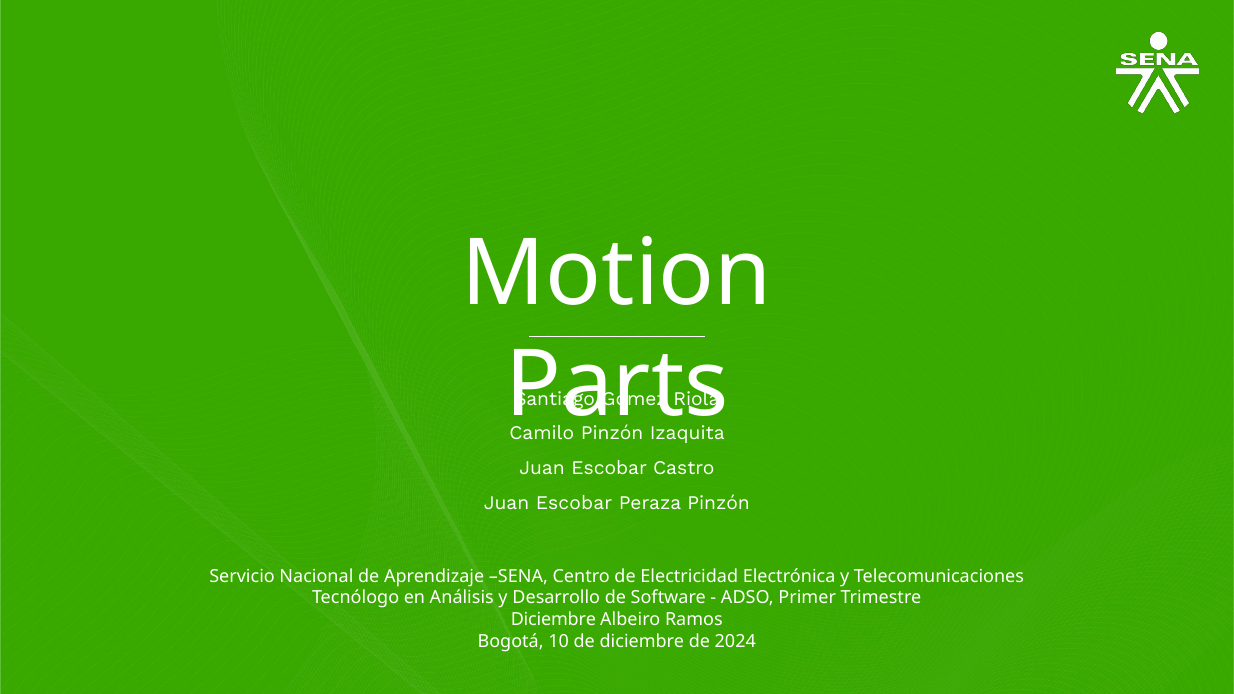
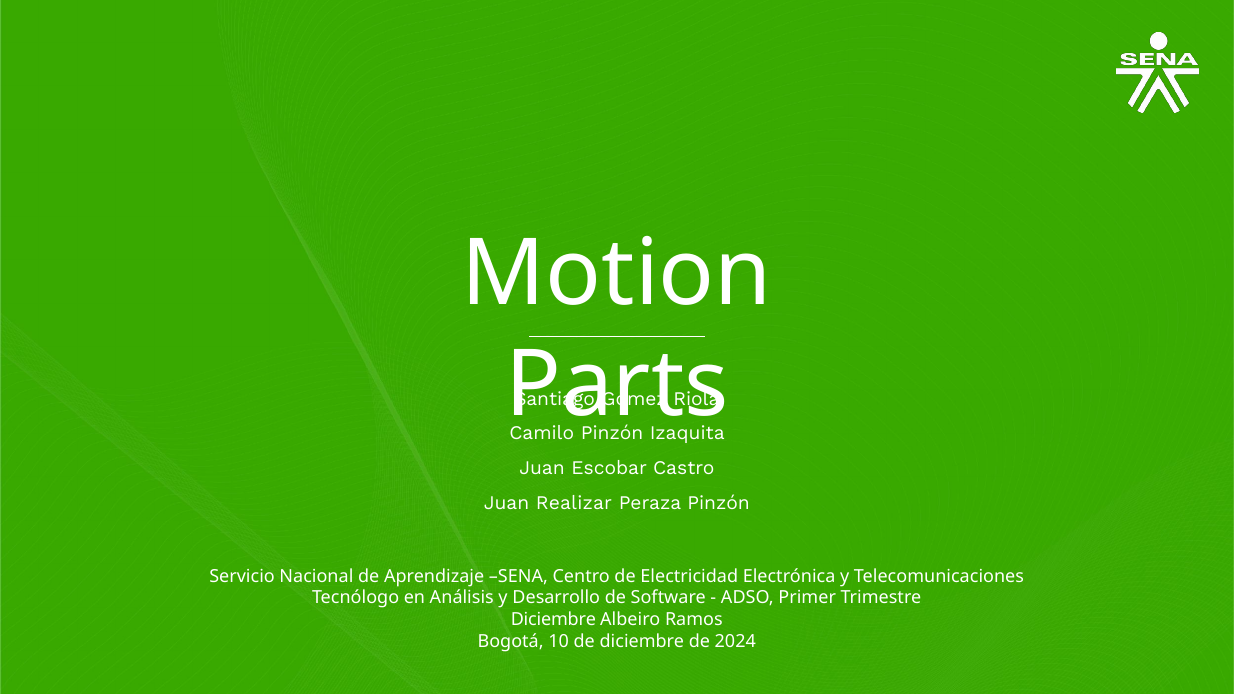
Escobar at (574, 503): Escobar -> Realizar
